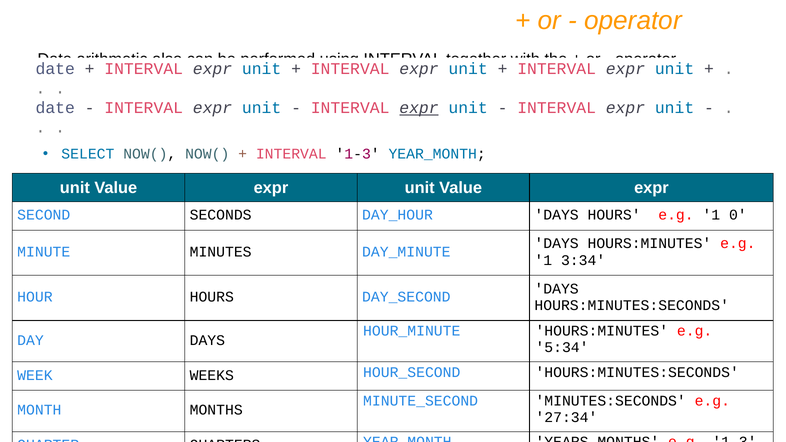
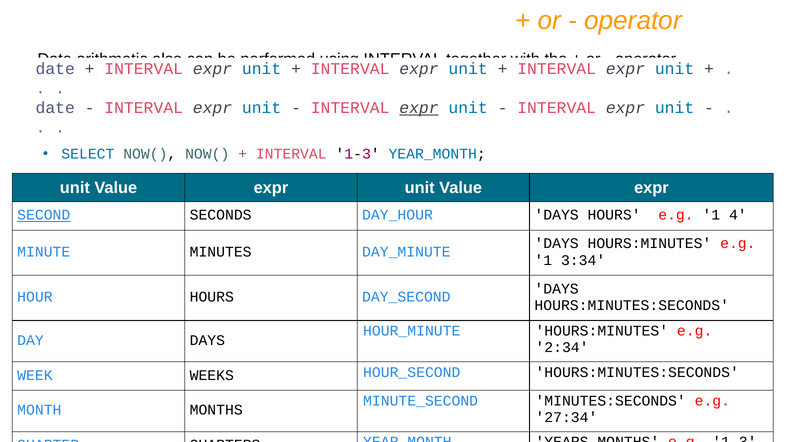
SECOND underline: none -> present
0: 0 -> 4
5:34: 5:34 -> 2:34
